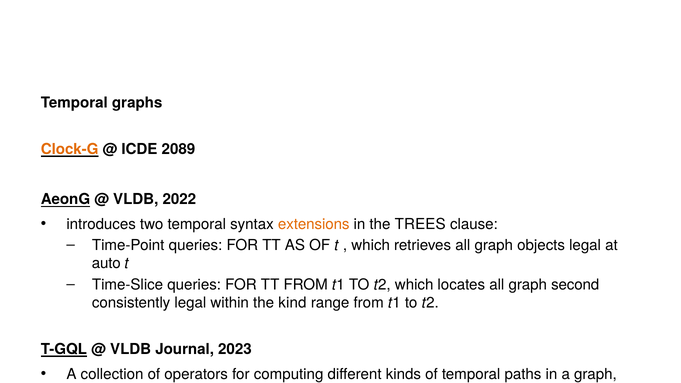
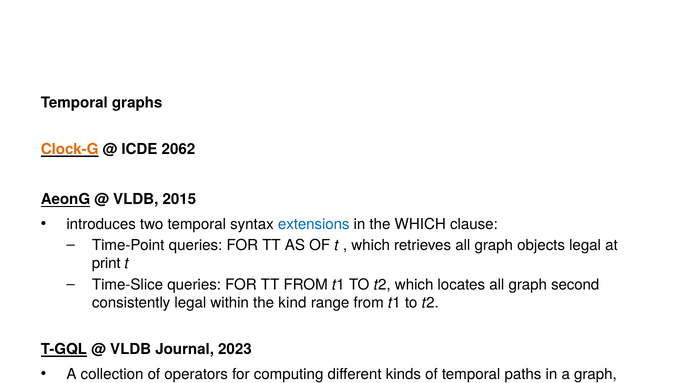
2089: 2089 -> 2062
2022: 2022 -> 2015
extensions colour: orange -> blue
the TREES: TREES -> WHICH
auto: auto -> print
